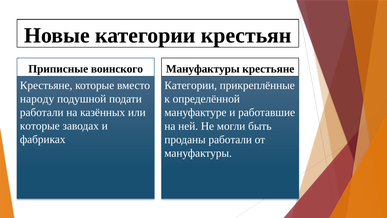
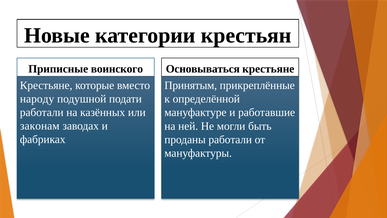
Мануфактуры at (203, 69): Мануфактуры -> Основываться
Категории at (191, 85): Категории -> Принятым
которые at (40, 126): которые -> законам
